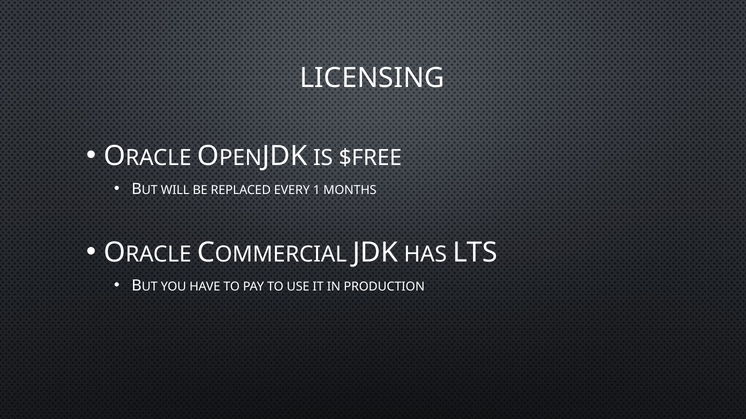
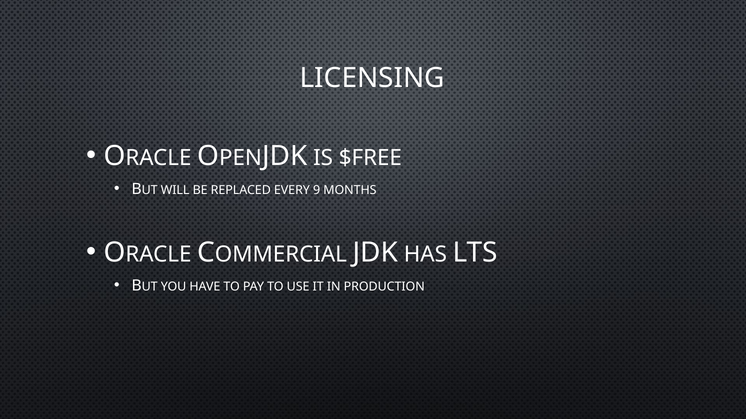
1: 1 -> 9
